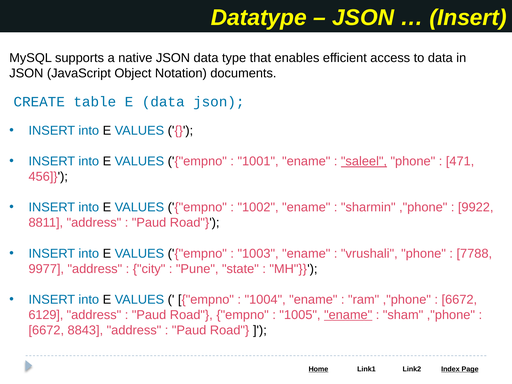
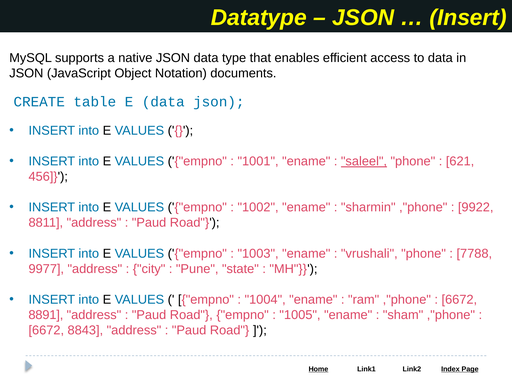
471: 471 -> 621
6129: 6129 -> 8891
ename at (348, 315) underline: present -> none
